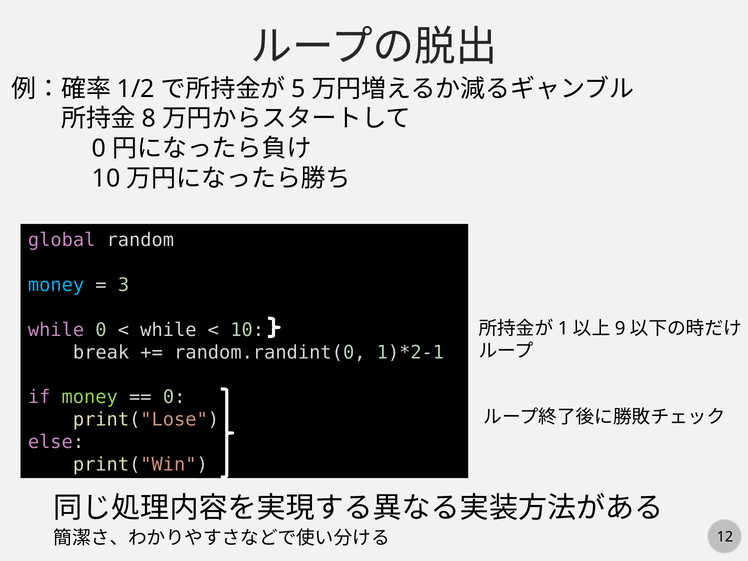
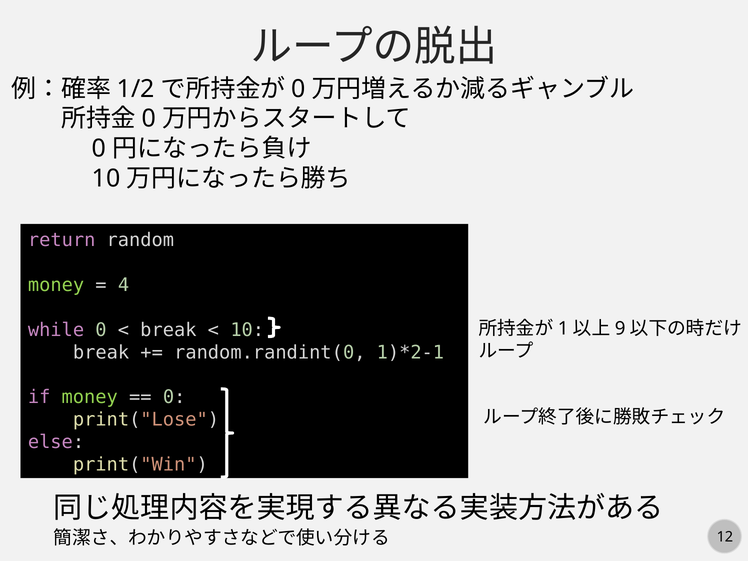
5 at (298, 89): 5 -> 0
8 at (149, 119): 8 -> 0
global: global -> return
money at (56, 285) colour: light blue -> light green
3: 3 -> 4
while at (168, 330): while -> break
